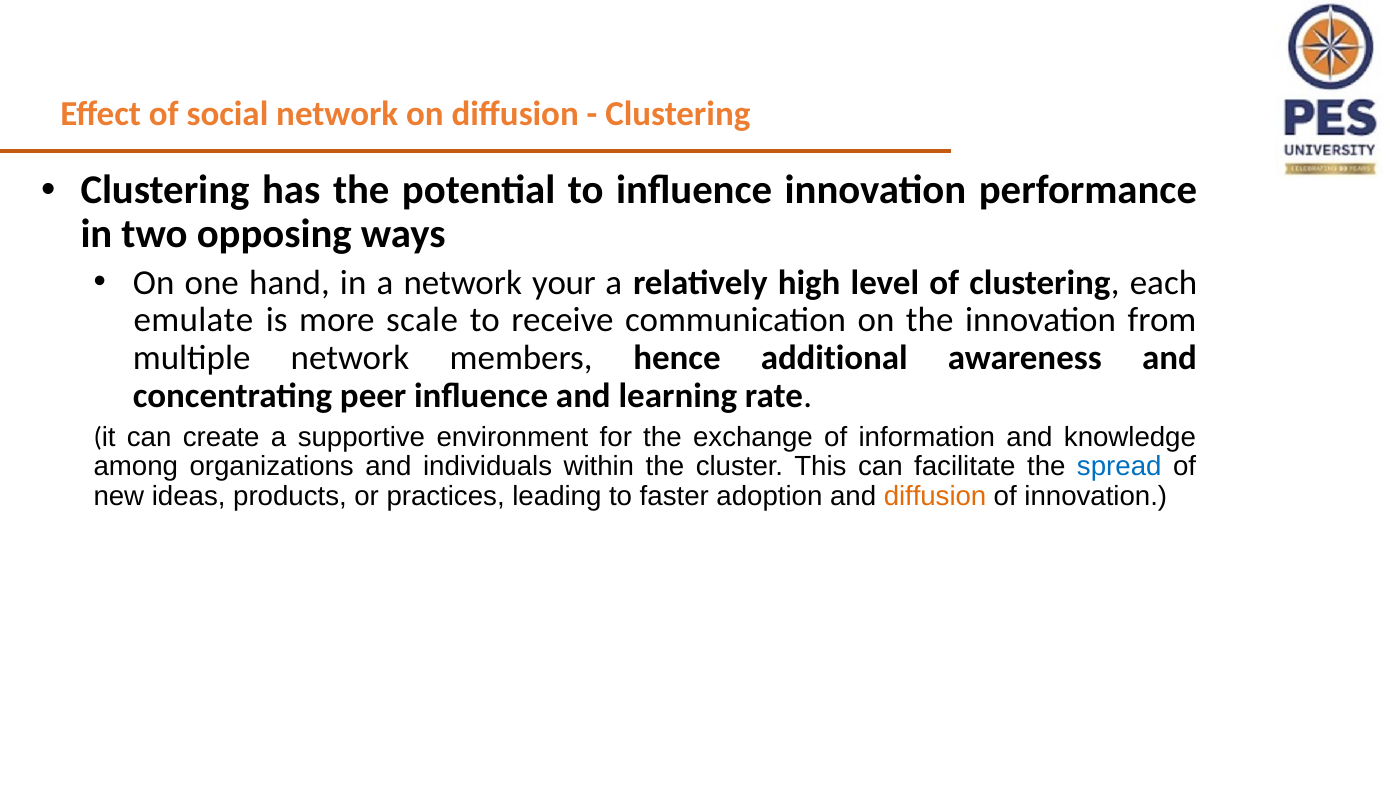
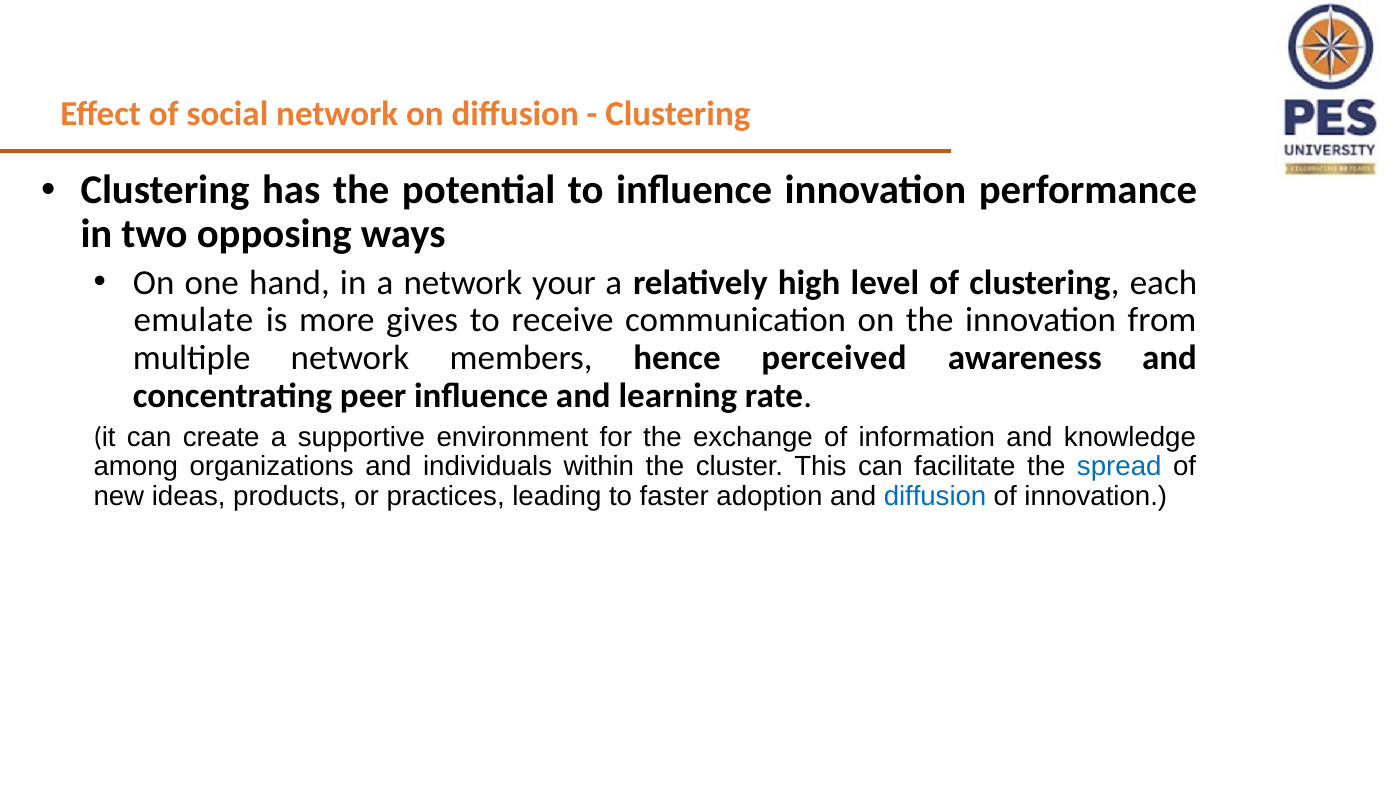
scale: scale -> gives
additional: additional -> perceived
diffusion at (935, 497) colour: orange -> blue
